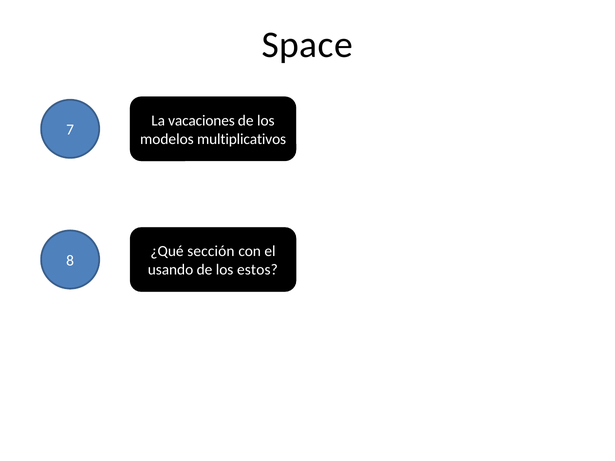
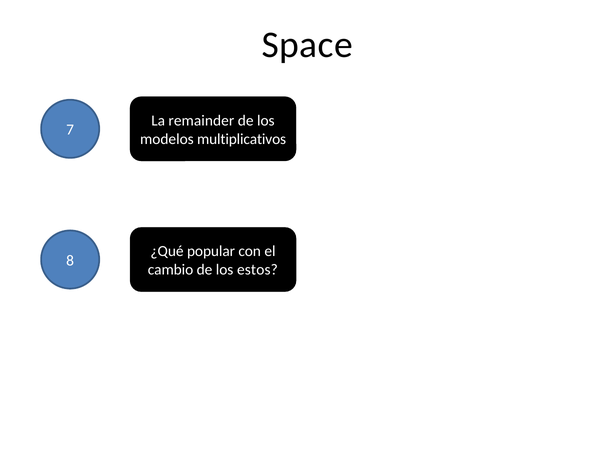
vacaciones: vacaciones -> remainder
sección: sección -> popular
usando: usando -> cambio
